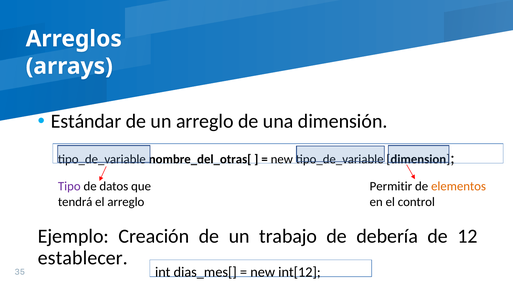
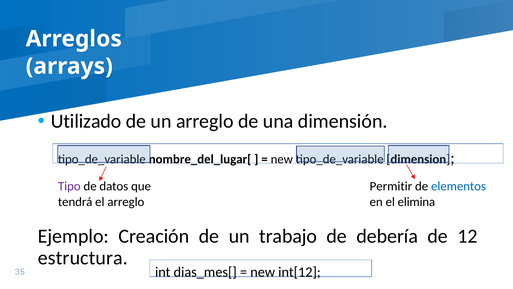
Estándar: Estándar -> Utilizado
nombre_del_otras[: nombre_del_otras[ -> nombre_del_lugar[
elementos colour: orange -> blue
control: control -> elimina
establecer: establecer -> estructura
